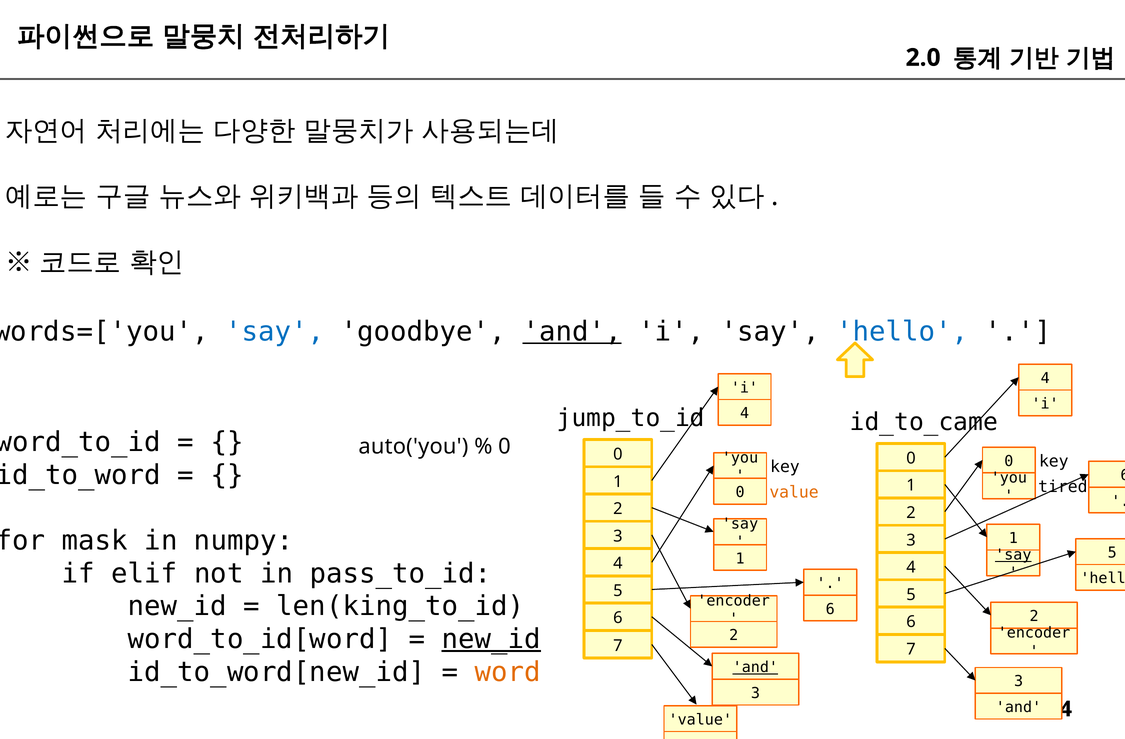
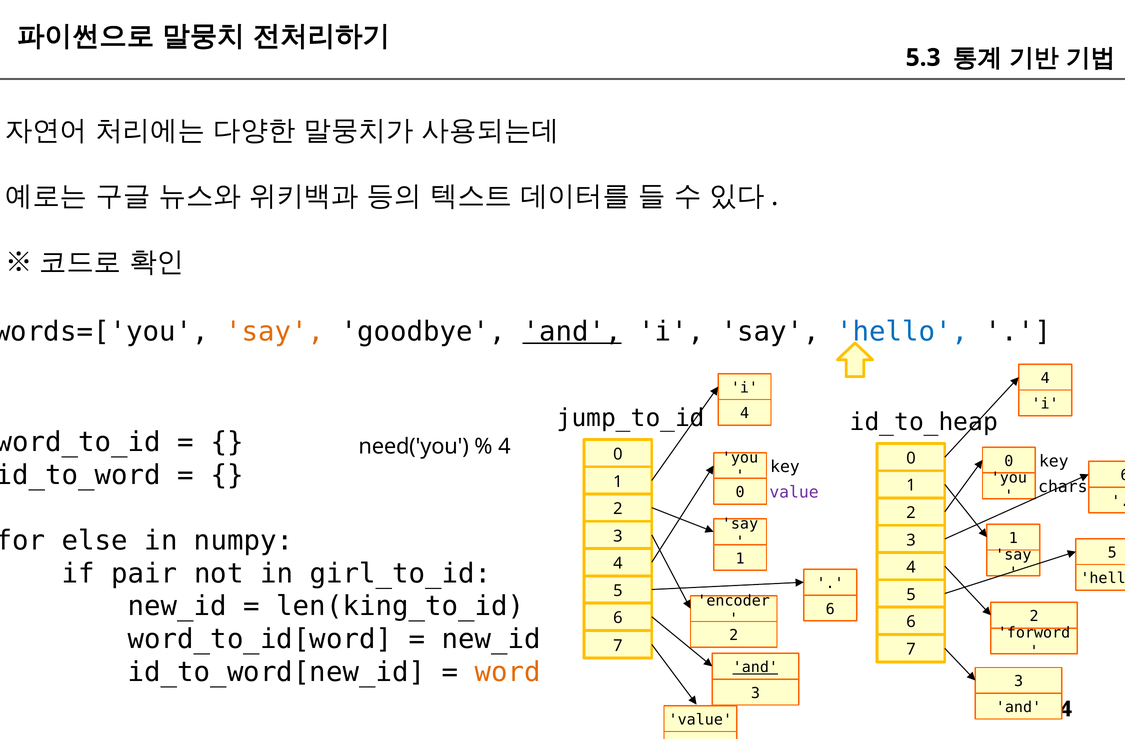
2.0: 2.0 -> 5.3
say at (275, 332) colour: blue -> orange
id_to_came: id_to_came -> id_to_heap
auto('you: auto('you -> need('you
0 at (504, 447): 0 -> 4
tired: tired -> chars
value at (794, 492) colour: orange -> purple
mask: mask -> else
say at (1013, 555) underline: present -> none
elif: elif -> pair
pass_to_id: pass_to_id -> girl_to_id
encoder at (1034, 633): encoder -> forword
new_id at (491, 639) underline: present -> none
